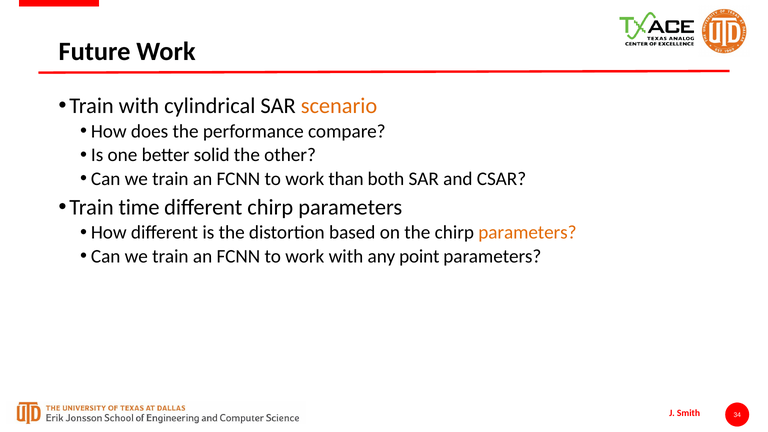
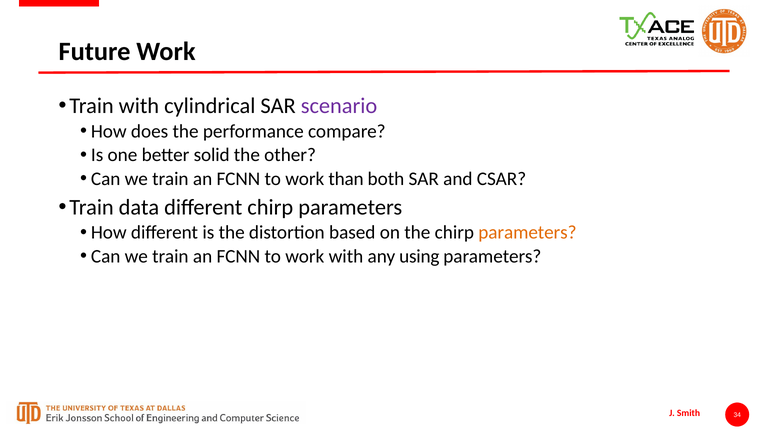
scenario colour: orange -> purple
time: time -> data
point: point -> using
